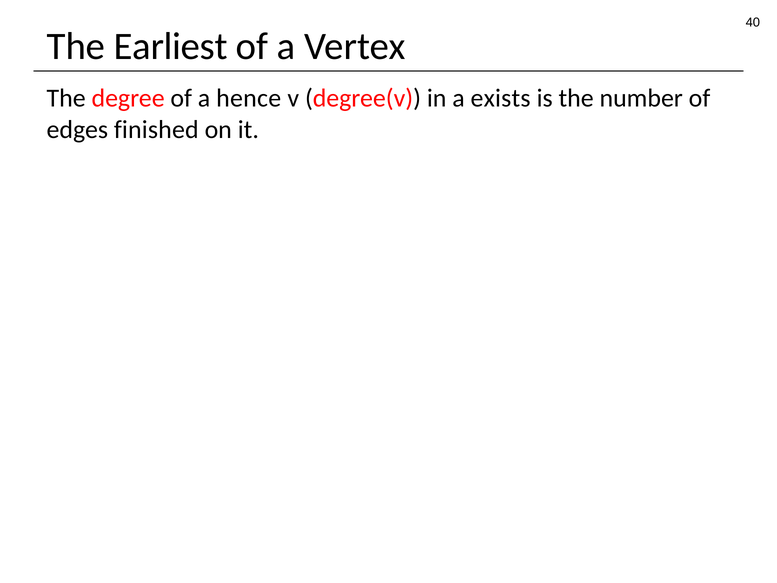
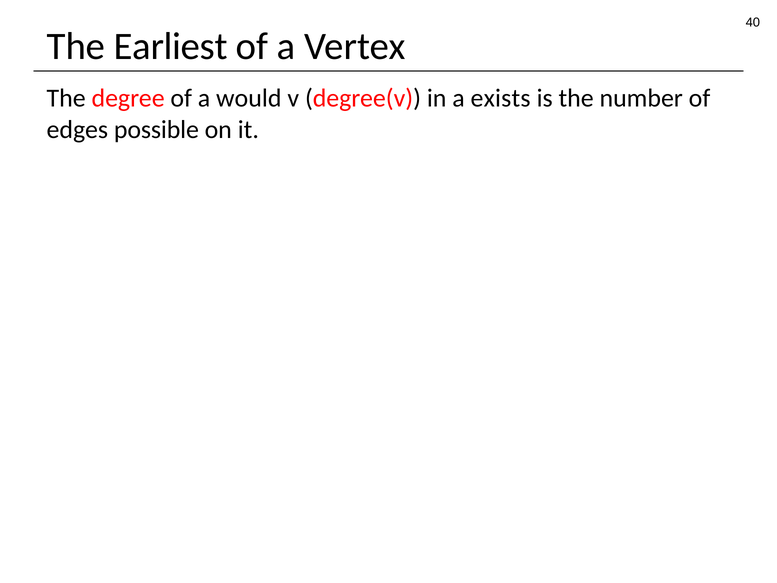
hence: hence -> would
finished: finished -> possible
